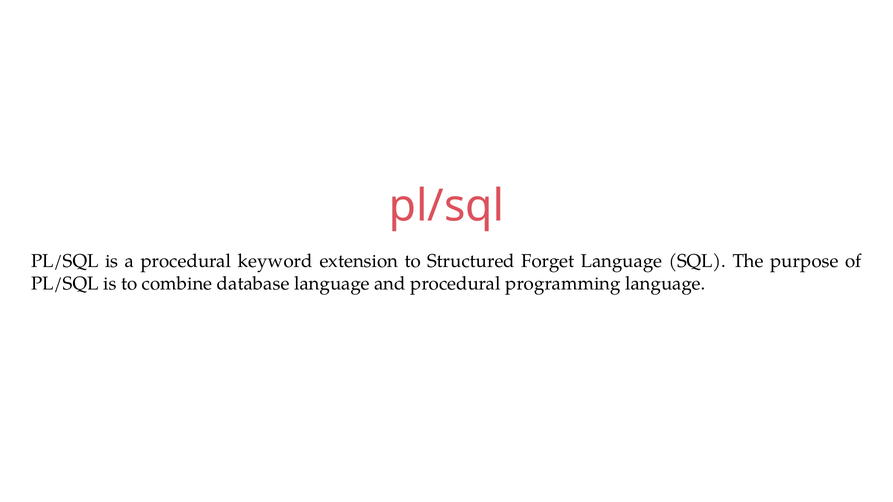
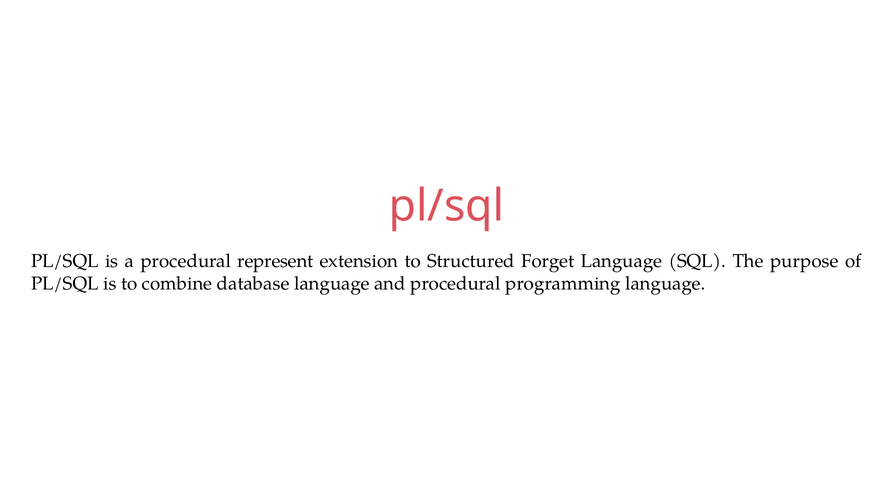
keyword: keyword -> represent
